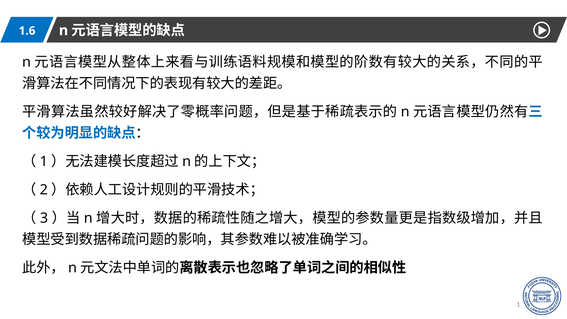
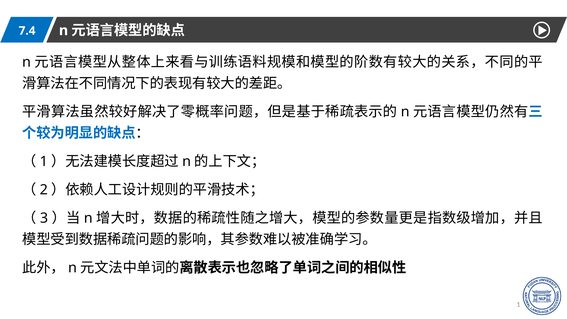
1.6: 1.6 -> 7.4
